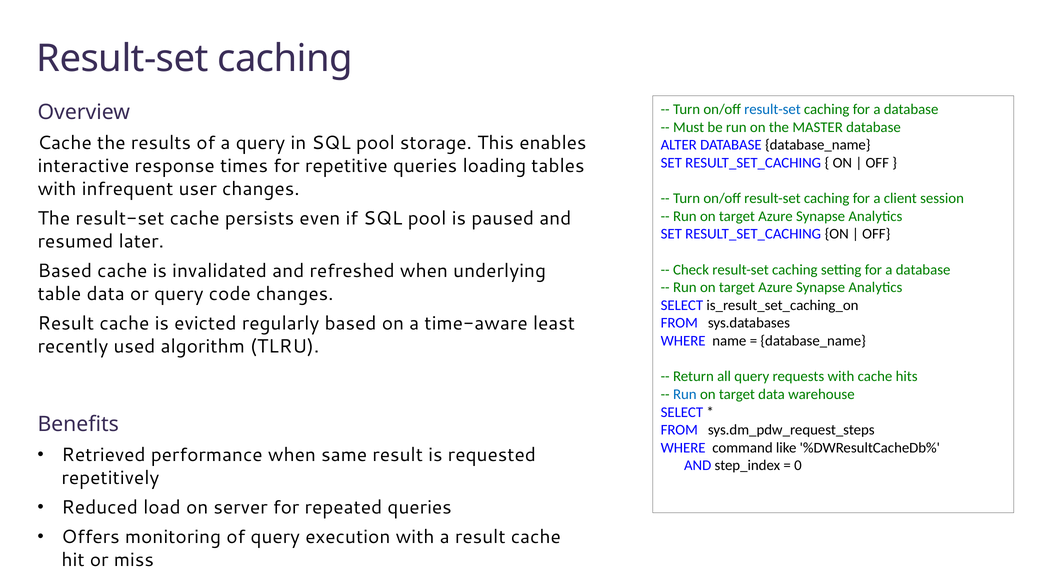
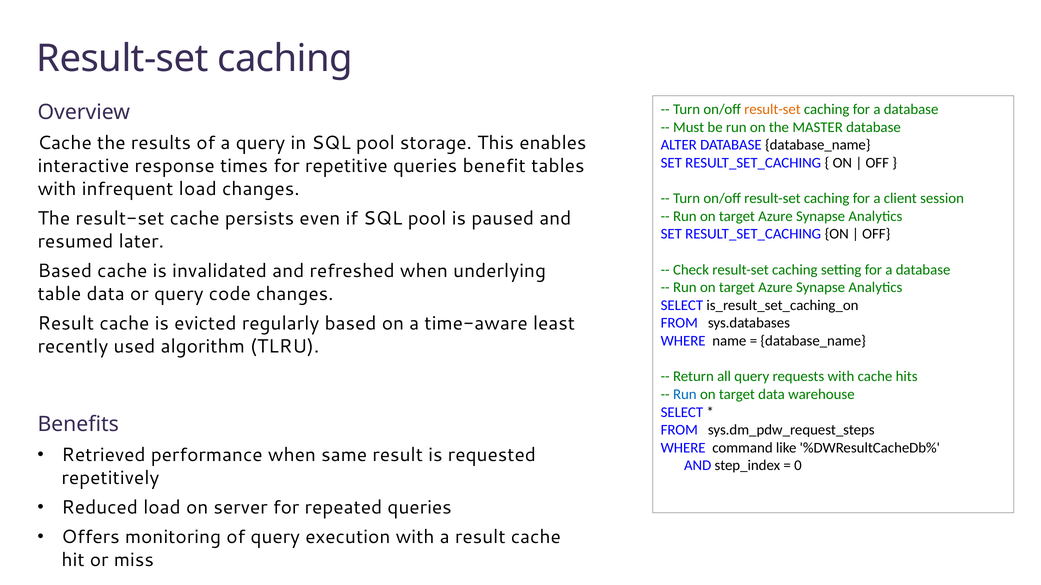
result-set at (772, 109) colour: blue -> orange
loading: loading -> benefit
infrequent user: user -> load
